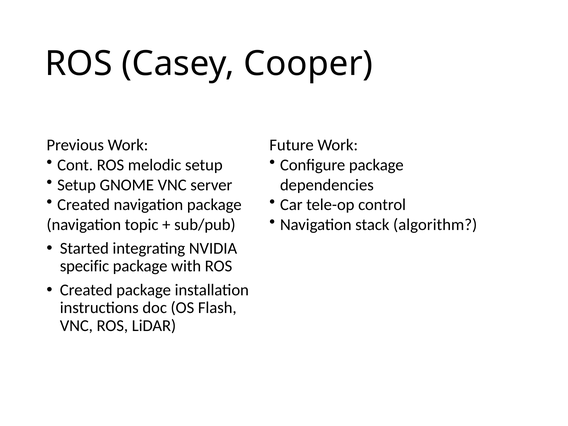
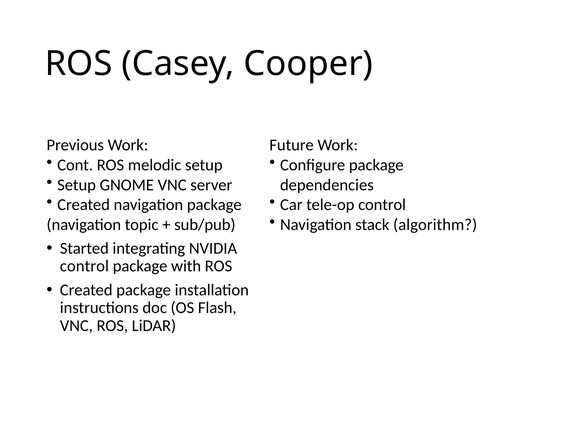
specific at (85, 266): specific -> control
